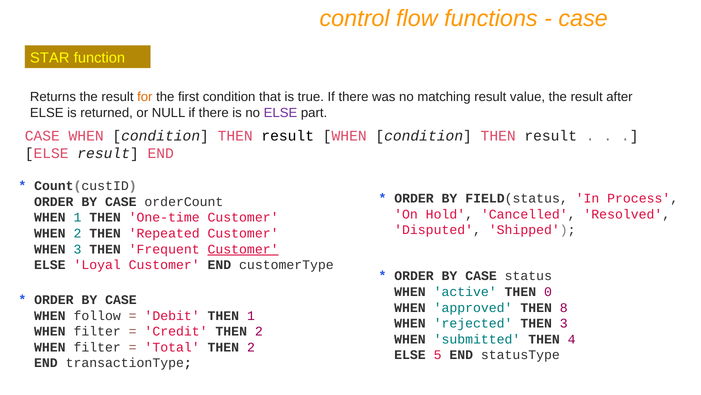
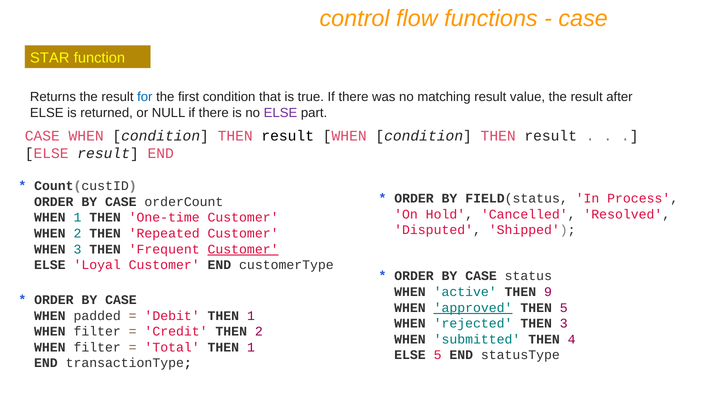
for colour: orange -> blue
0: 0 -> 9
approved underline: none -> present
THEN 8: 8 -> 5
follow: follow -> padded
Total THEN 2: 2 -> 1
